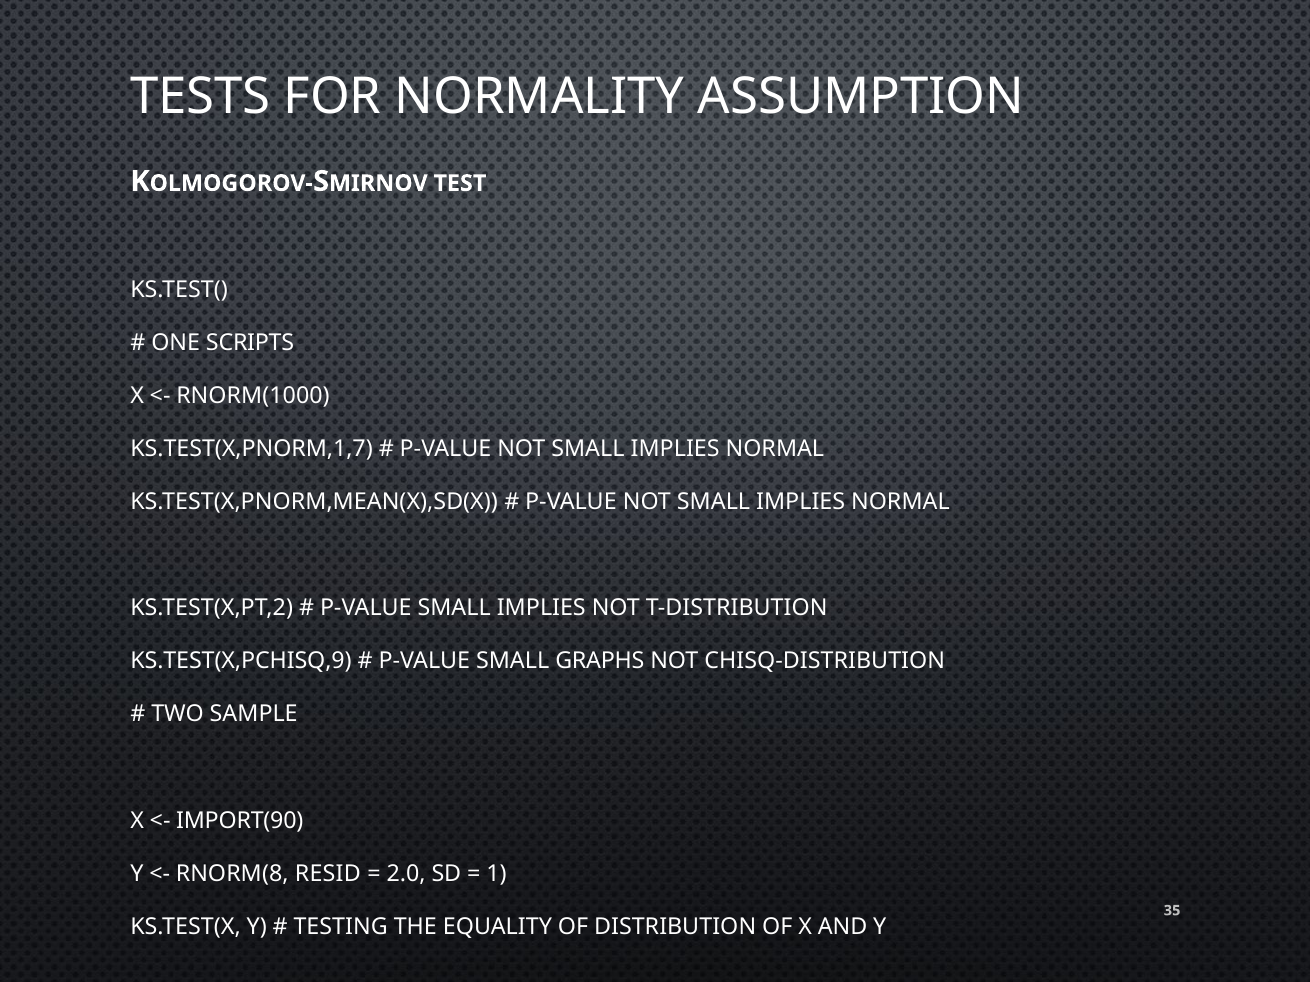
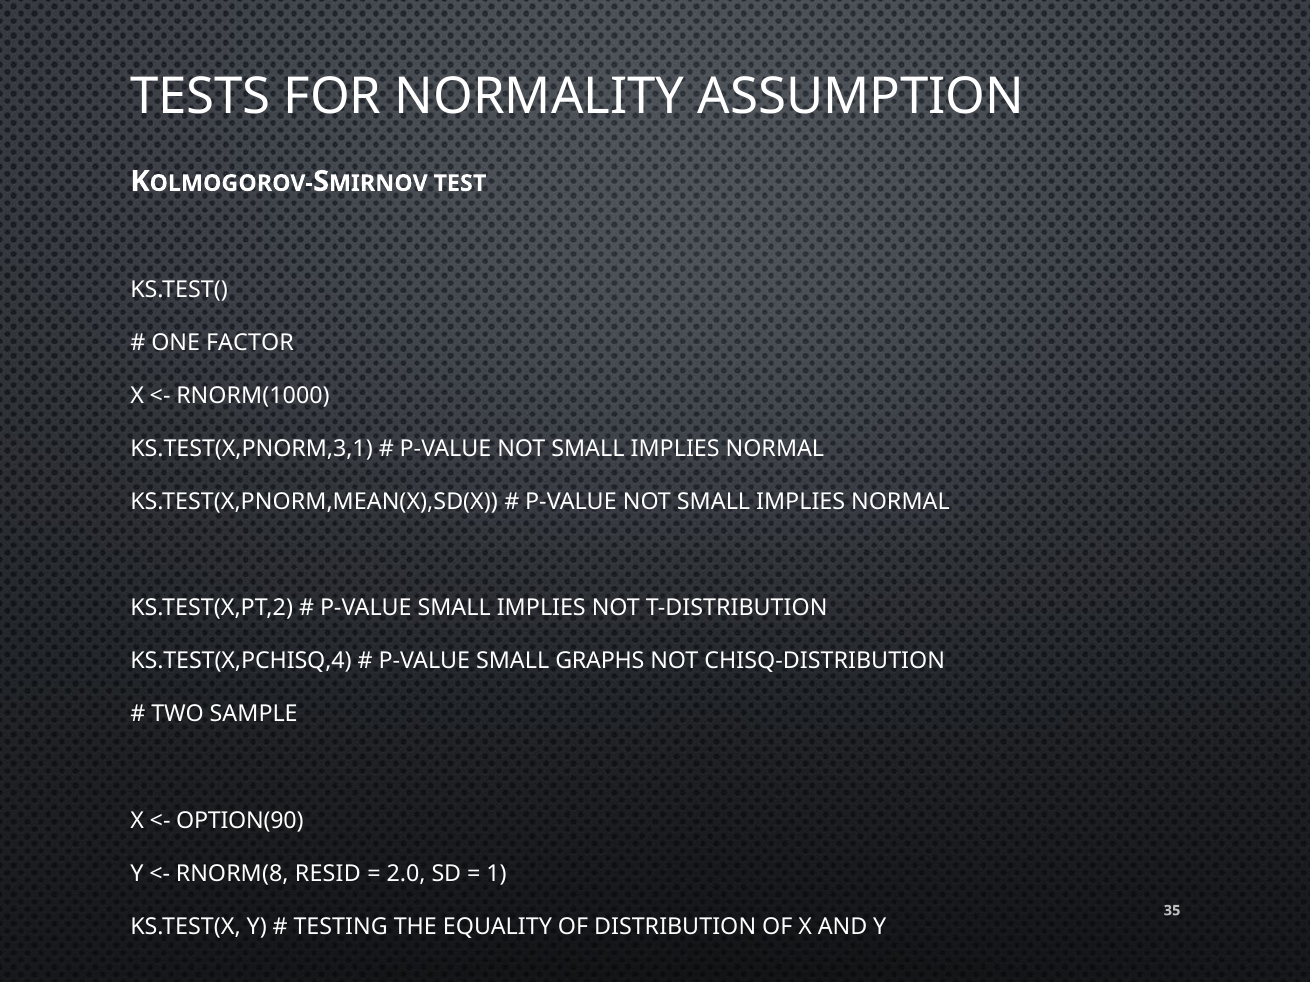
SCRIPTS: SCRIPTS -> FACTOR
KS.TEST(X,PNORM,1,7: KS.TEST(X,PNORM,1,7 -> KS.TEST(X,PNORM,3,1
KS.TEST(X,PCHISQ,9: KS.TEST(X,PCHISQ,9 -> KS.TEST(X,PCHISQ,4
IMPORT(90: IMPORT(90 -> OPTION(90
